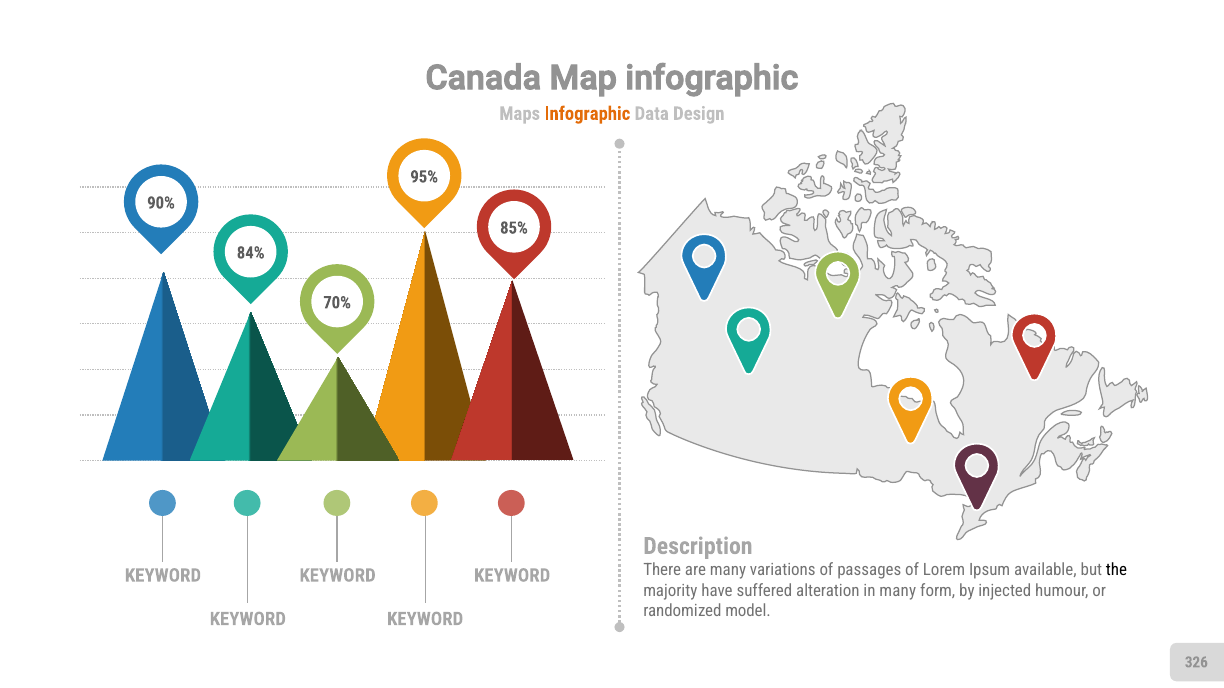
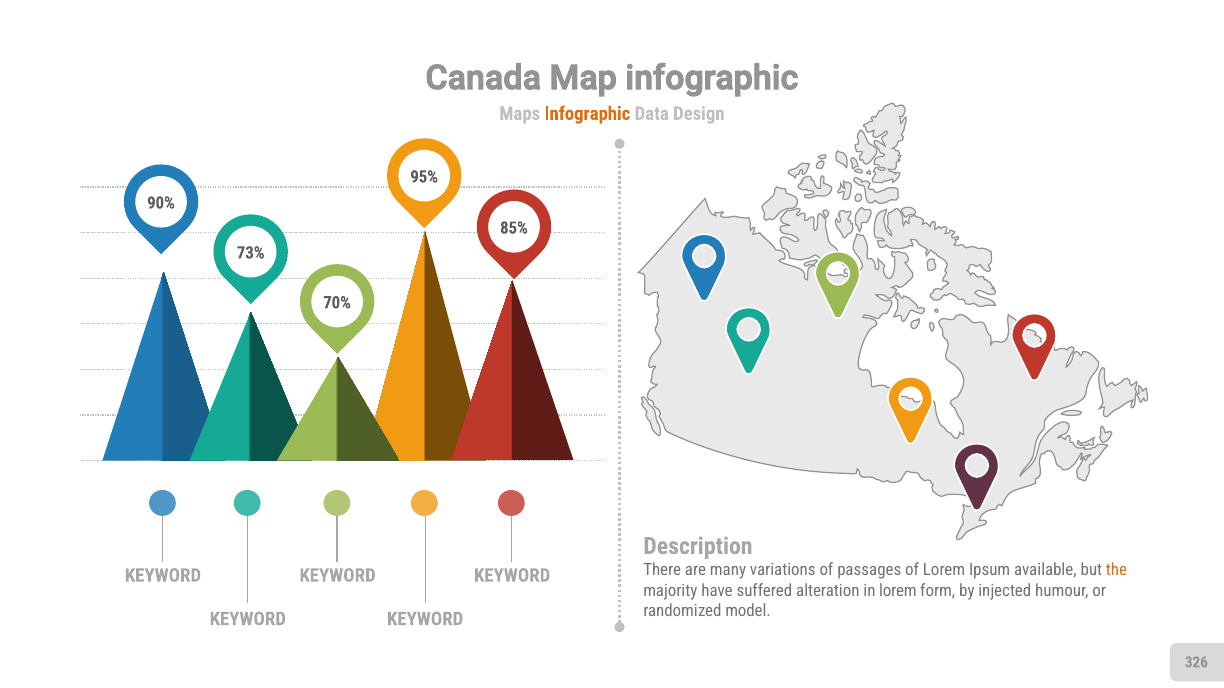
84%: 84% -> 73%
the colour: black -> orange
in many: many -> lorem
